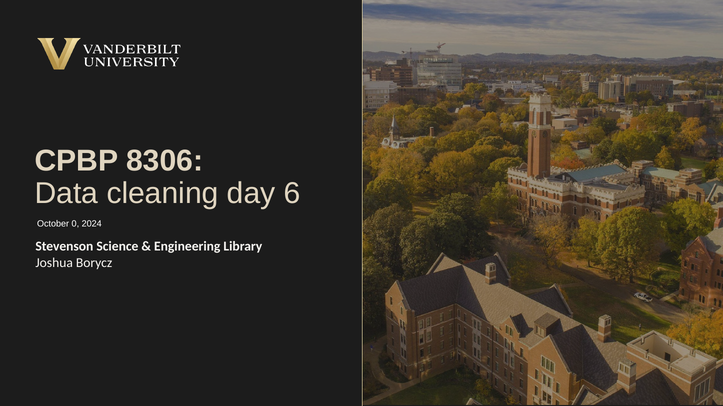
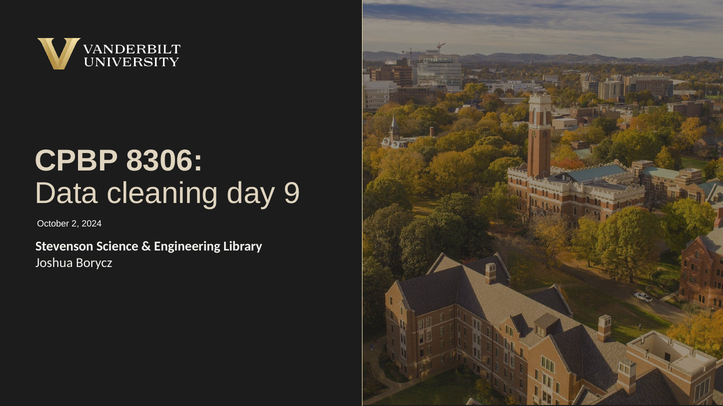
6: 6 -> 9
0: 0 -> 2
